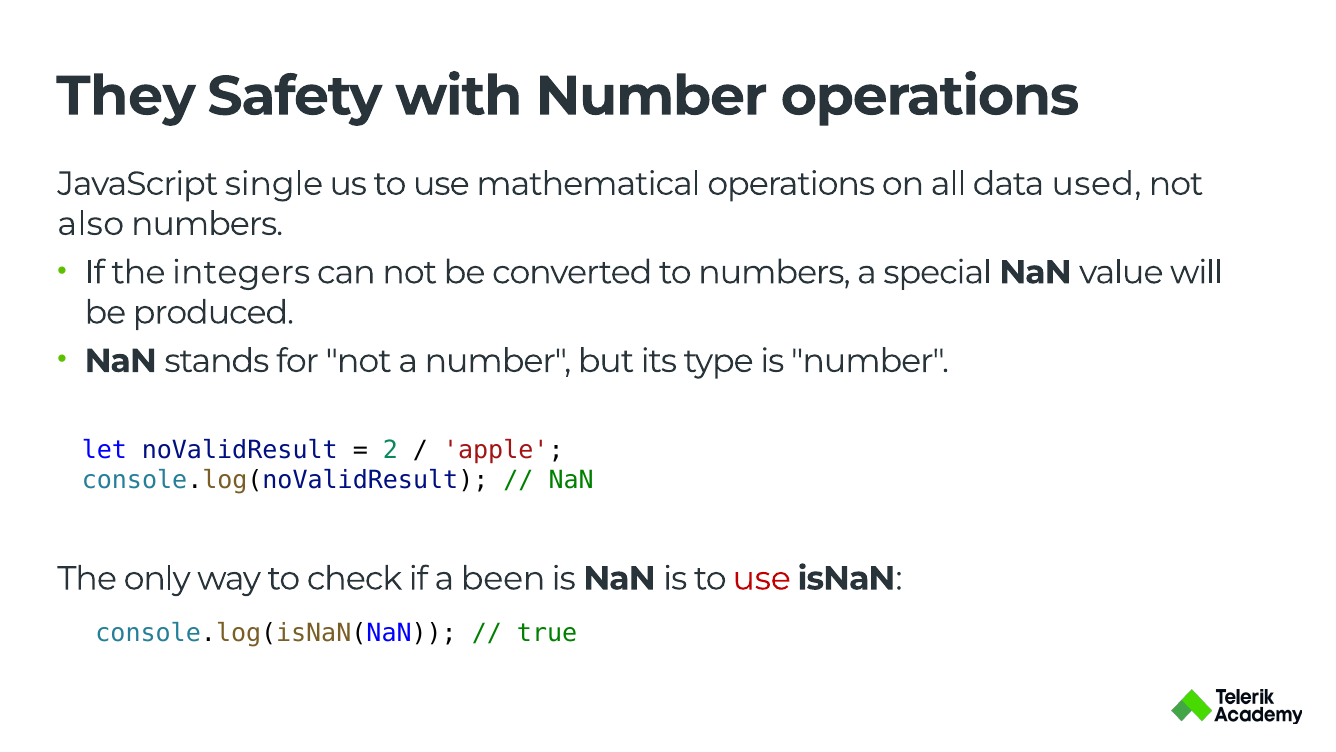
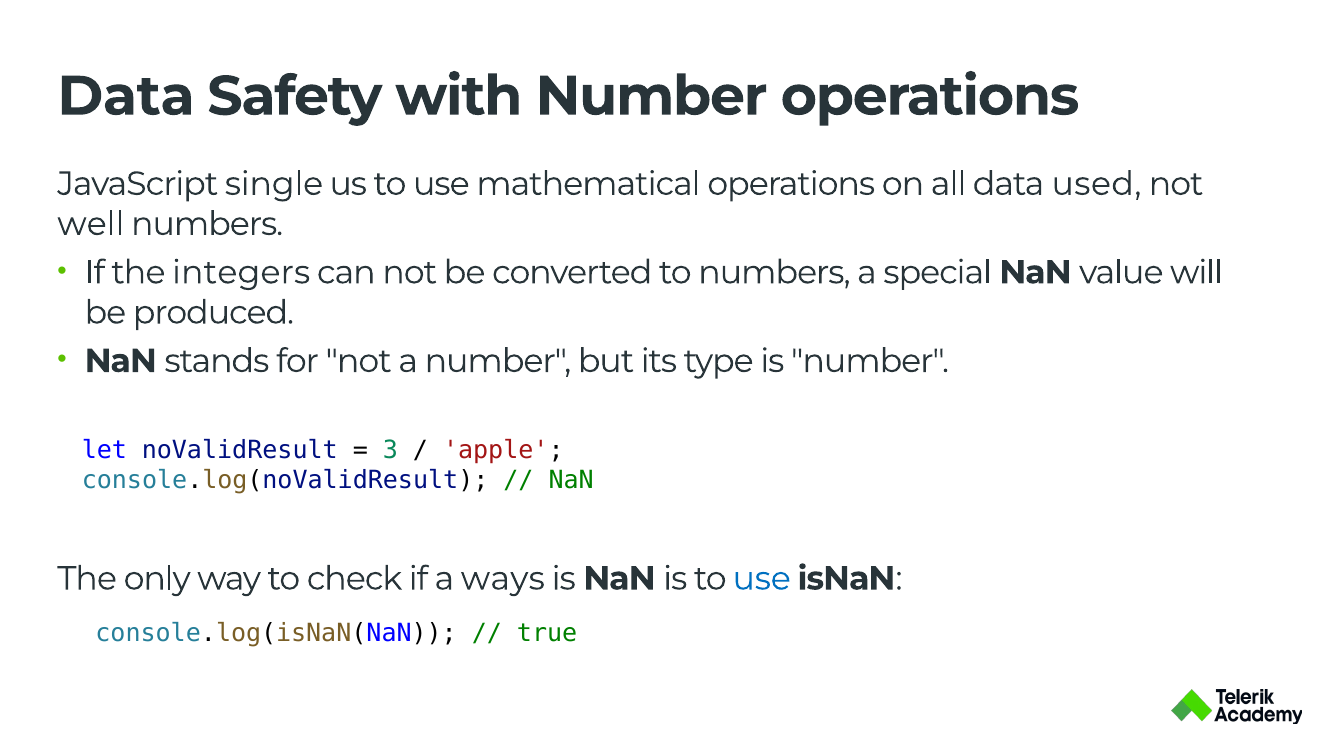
They at (126, 96): They -> Data
also: also -> well
2: 2 -> 3
been: been -> ways
use at (762, 578) colour: red -> blue
